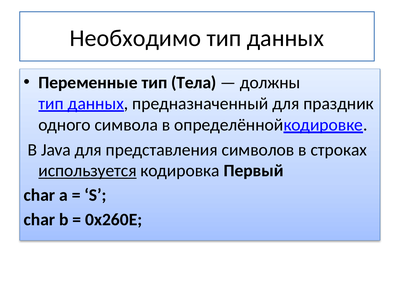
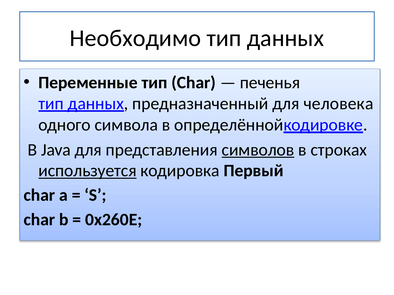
тип Тела: Тела -> Char
должны: должны -> печенья
праздник: праздник -> человека
символов underline: none -> present
